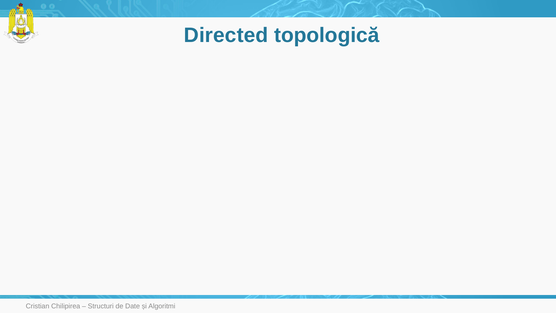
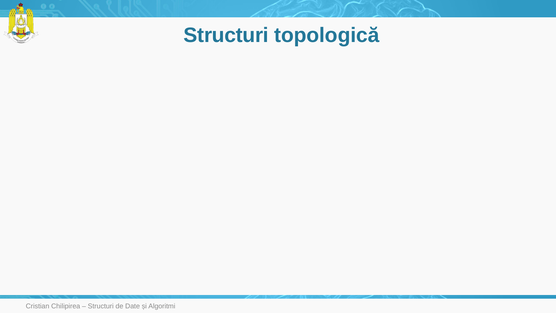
Directed at (226, 35): Directed -> Structuri
